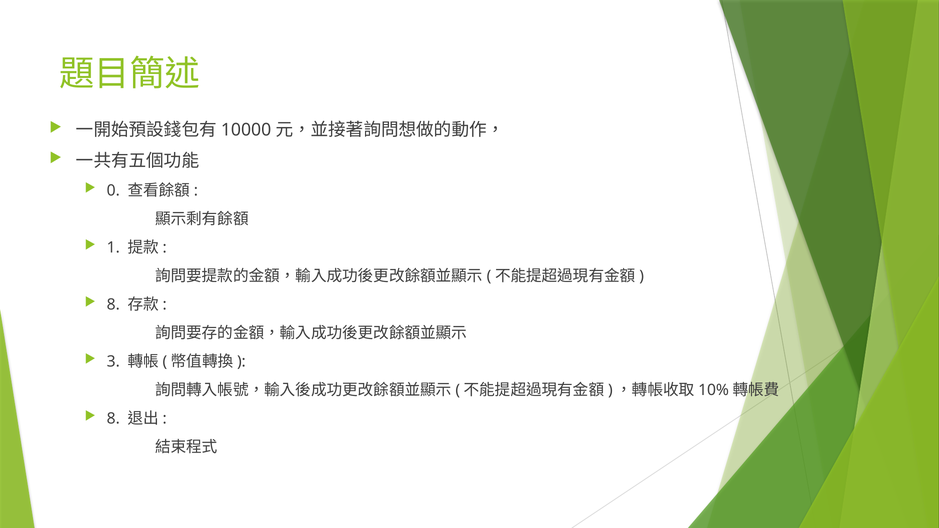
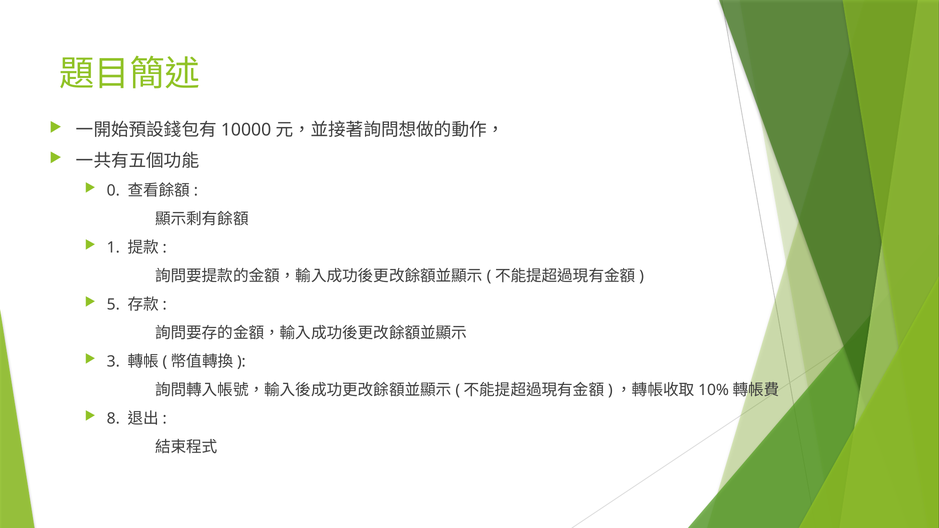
8 at (113, 305): 8 -> 5
